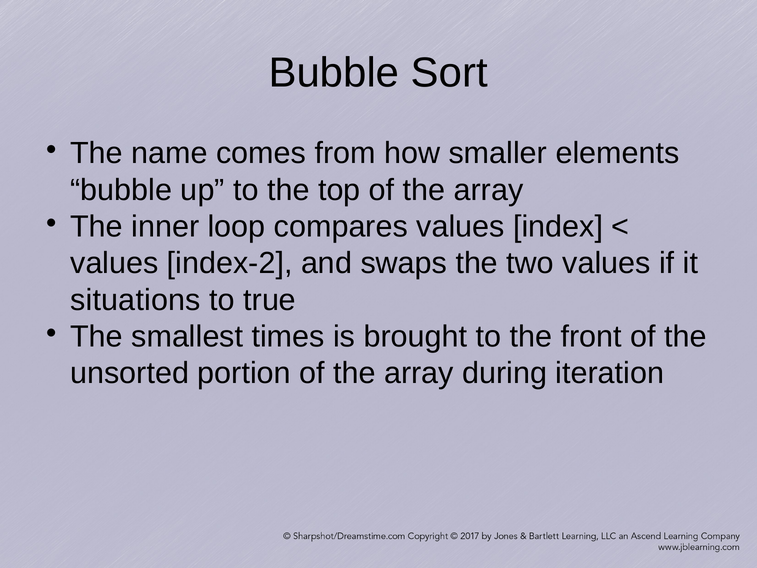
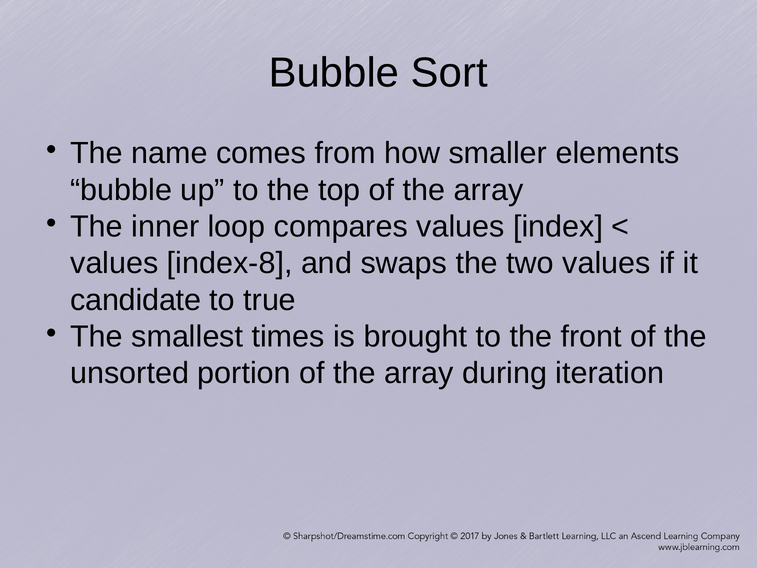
index-2: index-2 -> index-8
situations: situations -> candidate
